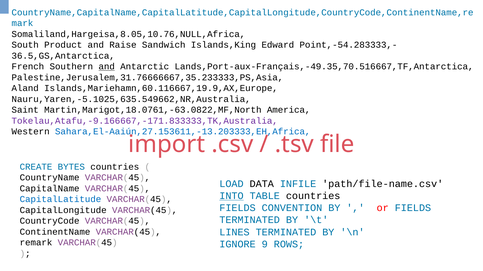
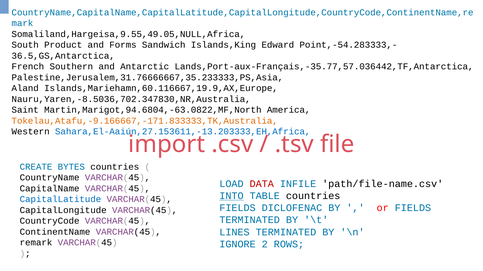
Somaliland,Hargeisa,8.05,10.76,NULL,Africa: Somaliland,Hargeisa,8.05,10.76,NULL,Africa -> Somaliland,Hargeisa,9.55,49.05,NULL,Africa
Raise: Raise -> Forms
and at (107, 67) underline: present -> none
Lands,Port-aux-Français,-49.35,70.516667,TF,Antarctica: Lands,Port-aux-Français,-49.35,70.516667,TF,Antarctica -> Lands,Port-aux-Français,-35.77,57.036442,TF,Antarctica
Nauru,Yaren,-5.1025,635.549662,NR,Australia: Nauru,Yaren,-5.1025,635.549662,NR,Australia -> Nauru,Yaren,-8.5036,702.347830,NR,Australia
Martin,Marigot,18.0761,-63.0822,MF,North: Martin,Marigot,18.0761,-63.0822,MF,North -> Martin,Marigot,94.6804,-63.0822,MF,North
Tokelau,Atafu,-9.166667,-171.833333,TK,Australia colour: purple -> orange
DATA colour: black -> red
CONVENTION: CONVENTION -> DICLOFENAC
9: 9 -> 2
